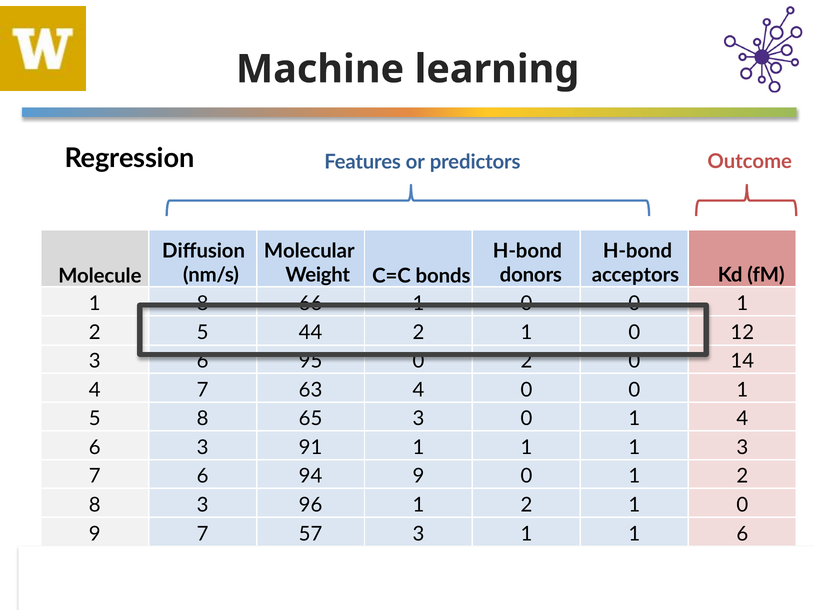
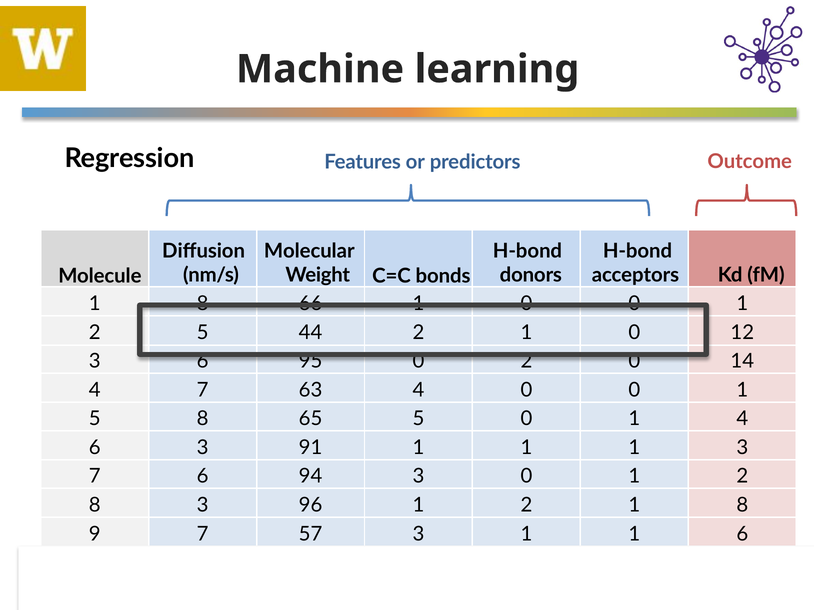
65 3: 3 -> 5
94 9: 9 -> 3
1 2 1 0: 0 -> 8
